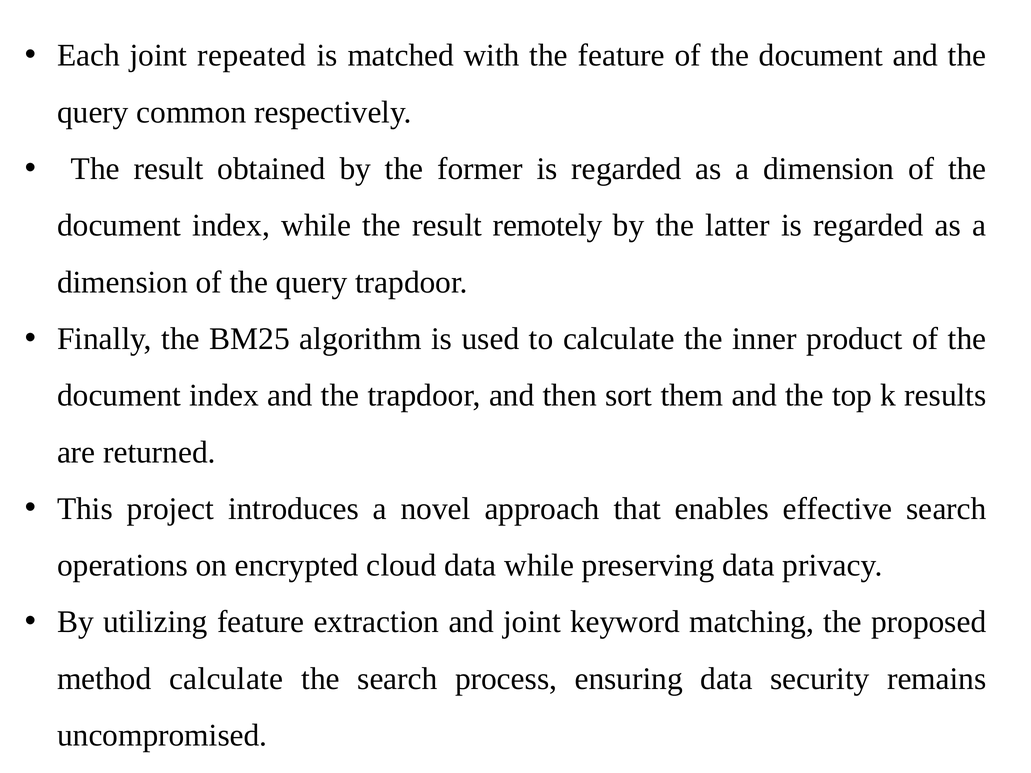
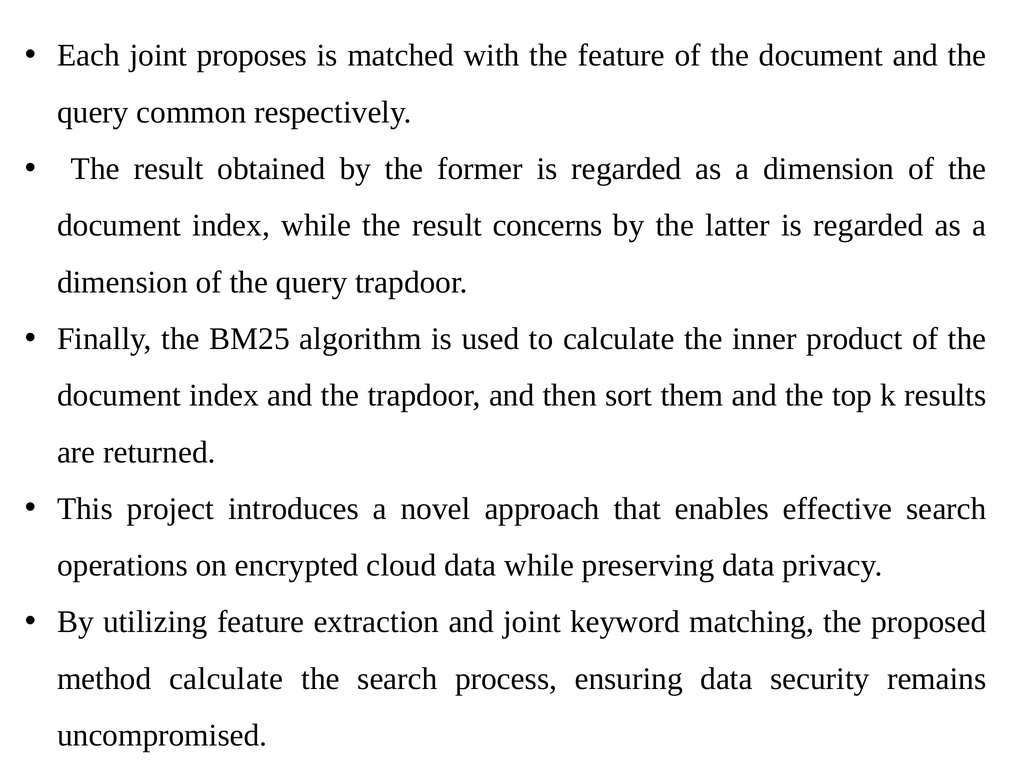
repeated: repeated -> proposes
remotely: remotely -> concerns
